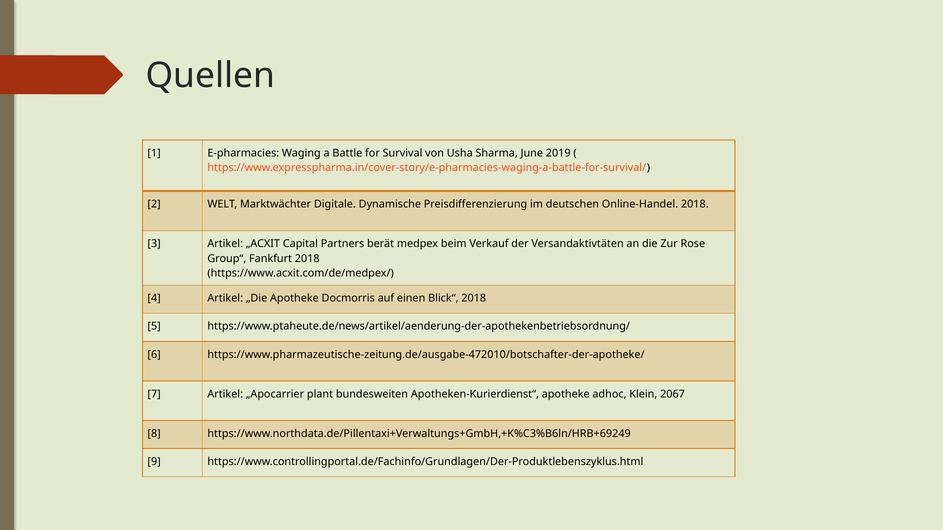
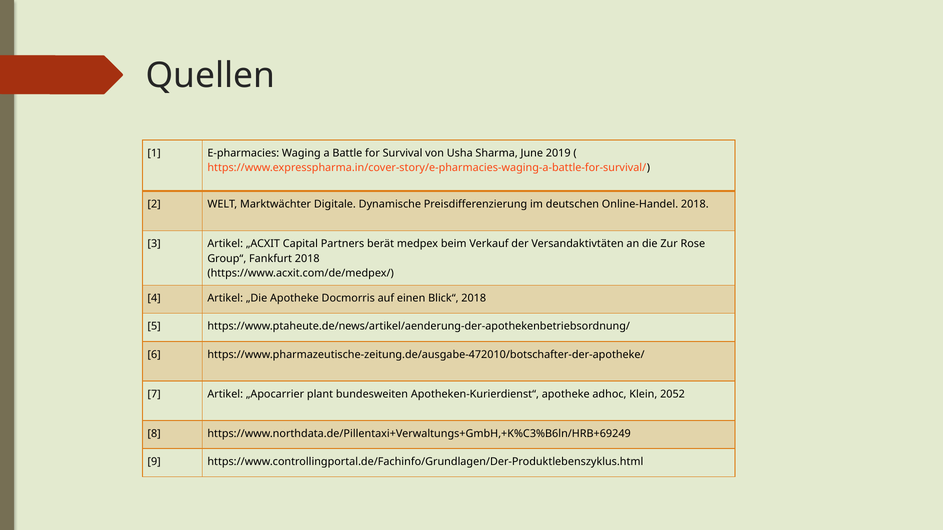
2067: 2067 -> 2052
